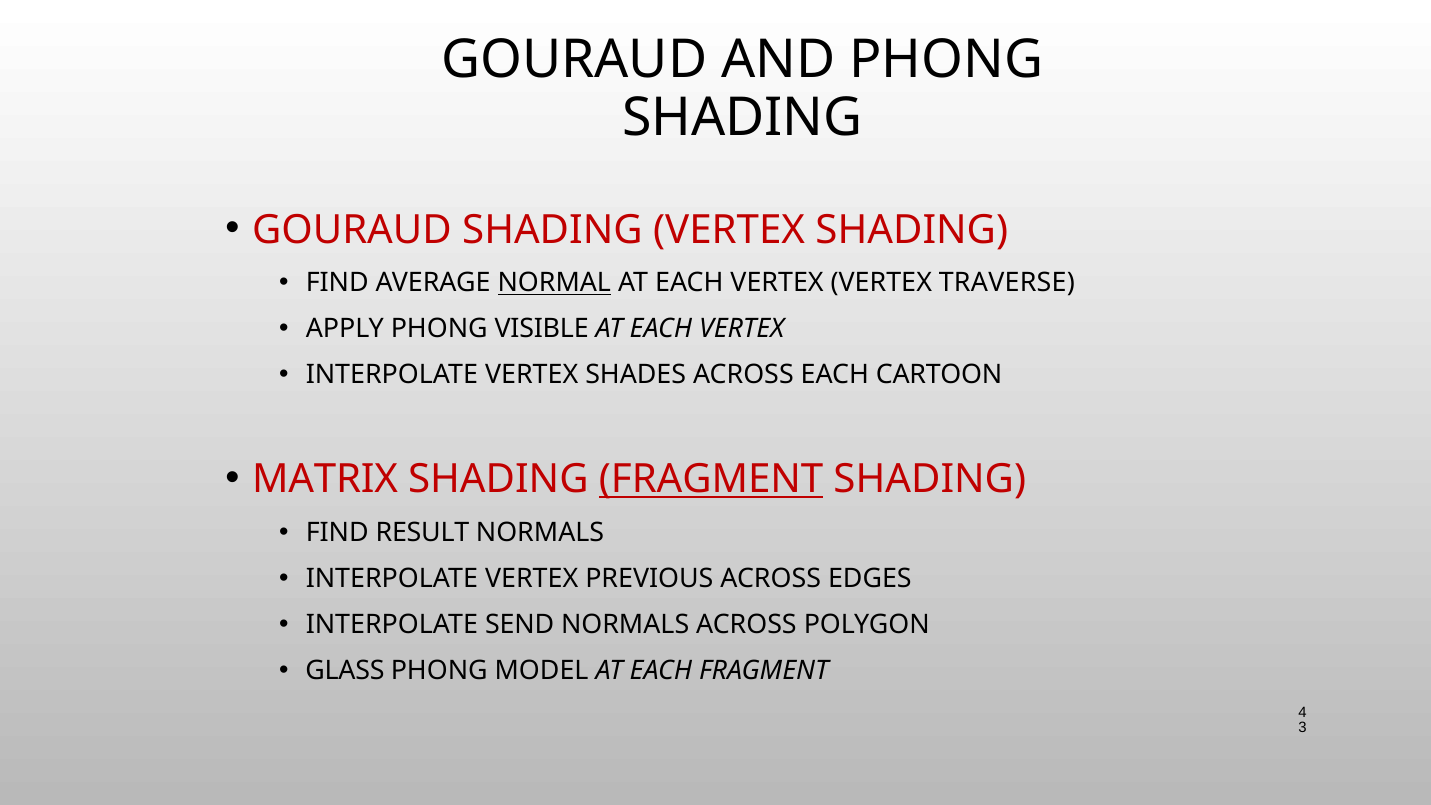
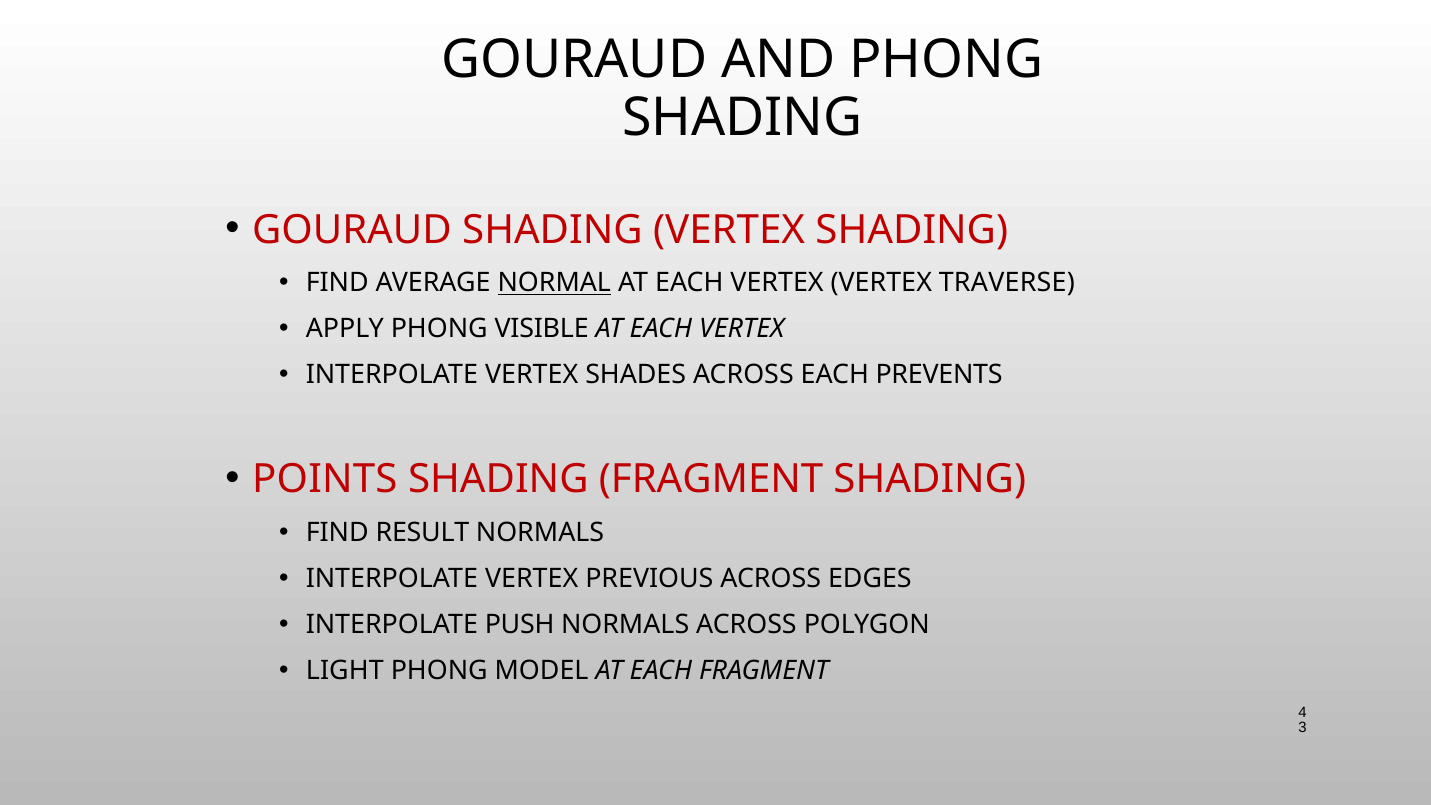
CARTOON: CARTOON -> PREVENTS
MATRIX: MATRIX -> POINTS
FRAGMENT at (711, 479) underline: present -> none
SEND: SEND -> PUSH
GLASS: GLASS -> LIGHT
